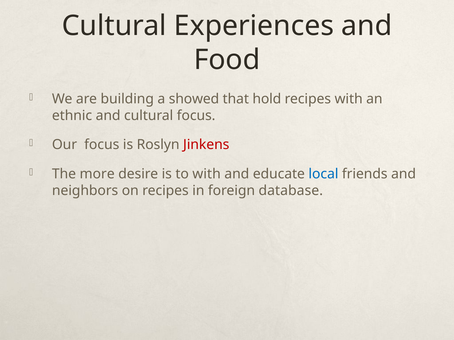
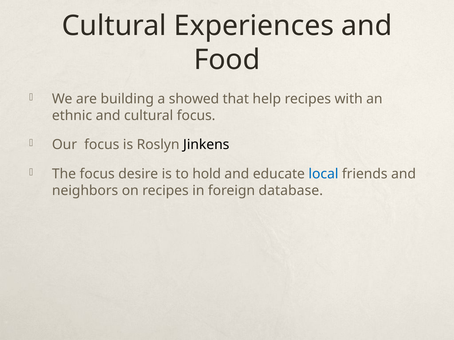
hold: hold -> help
Jinkens colour: red -> black
The more: more -> focus
to with: with -> hold
